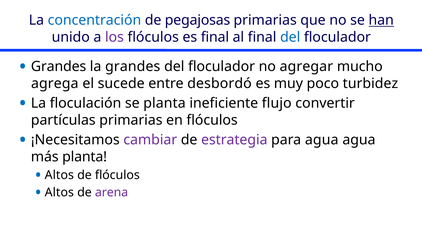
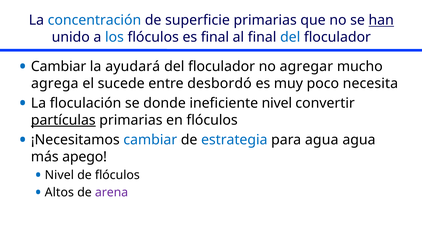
pegajosas: pegajosas -> superficie
los colour: purple -> blue
Grandes at (59, 66): Grandes -> Cambiar
la grandes: grandes -> ayudará
turbidez: turbidez -> necesita
se planta: planta -> donde
ineficiente flujo: flujo -> nivel
partículas underline: none -> present
cambiar at (150, 140) colour: purple -> blue
estrategia colour: purple -> blue
más planta: planta -> apego
Altos at (59, 175): Altos -> Nivel
